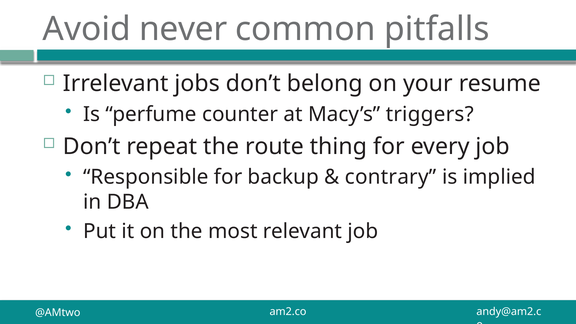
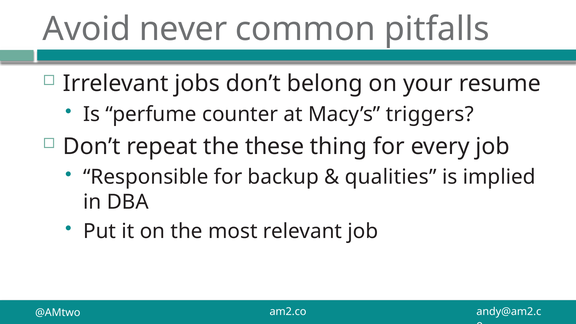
route: route -> these
contrary: contrary -> qualities
